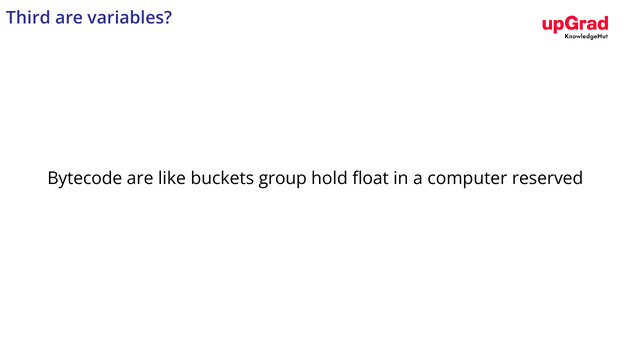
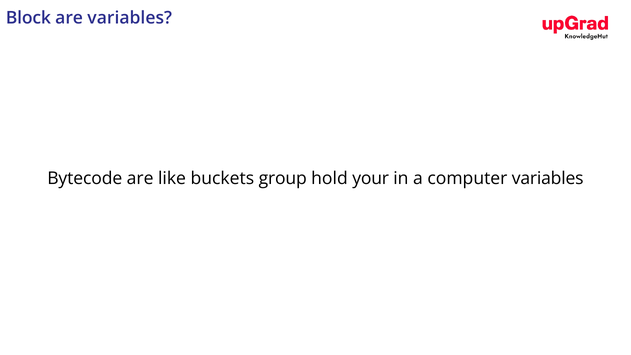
Third: Third -> Block
float: float -> your
computer reserved: reserved -> variables
